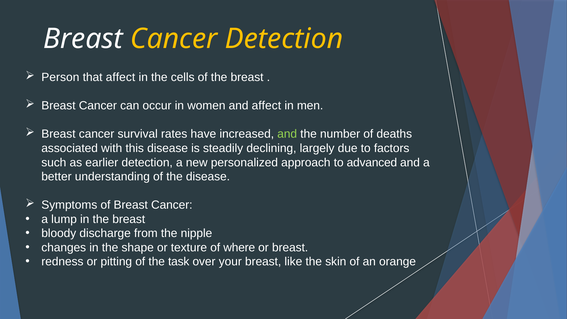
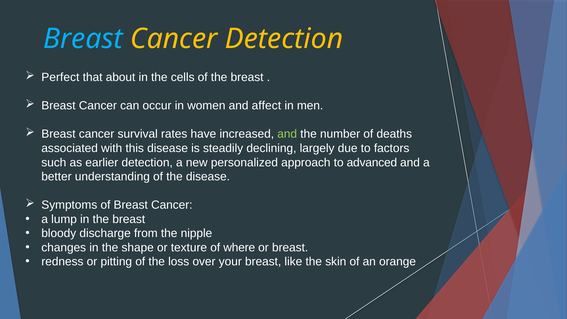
Breast at (83, 39) colour: white -> light blue
Person: Person -> Perfect
that affect: affect -> about
task: task -> loss
